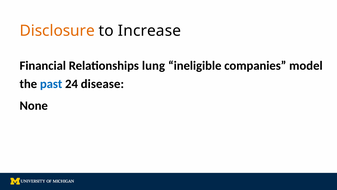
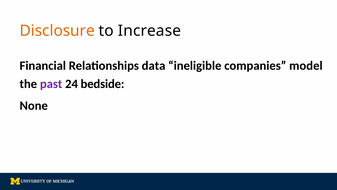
lung: lung -> data
past colour: blue -> purple
disease: disease -> bedside
